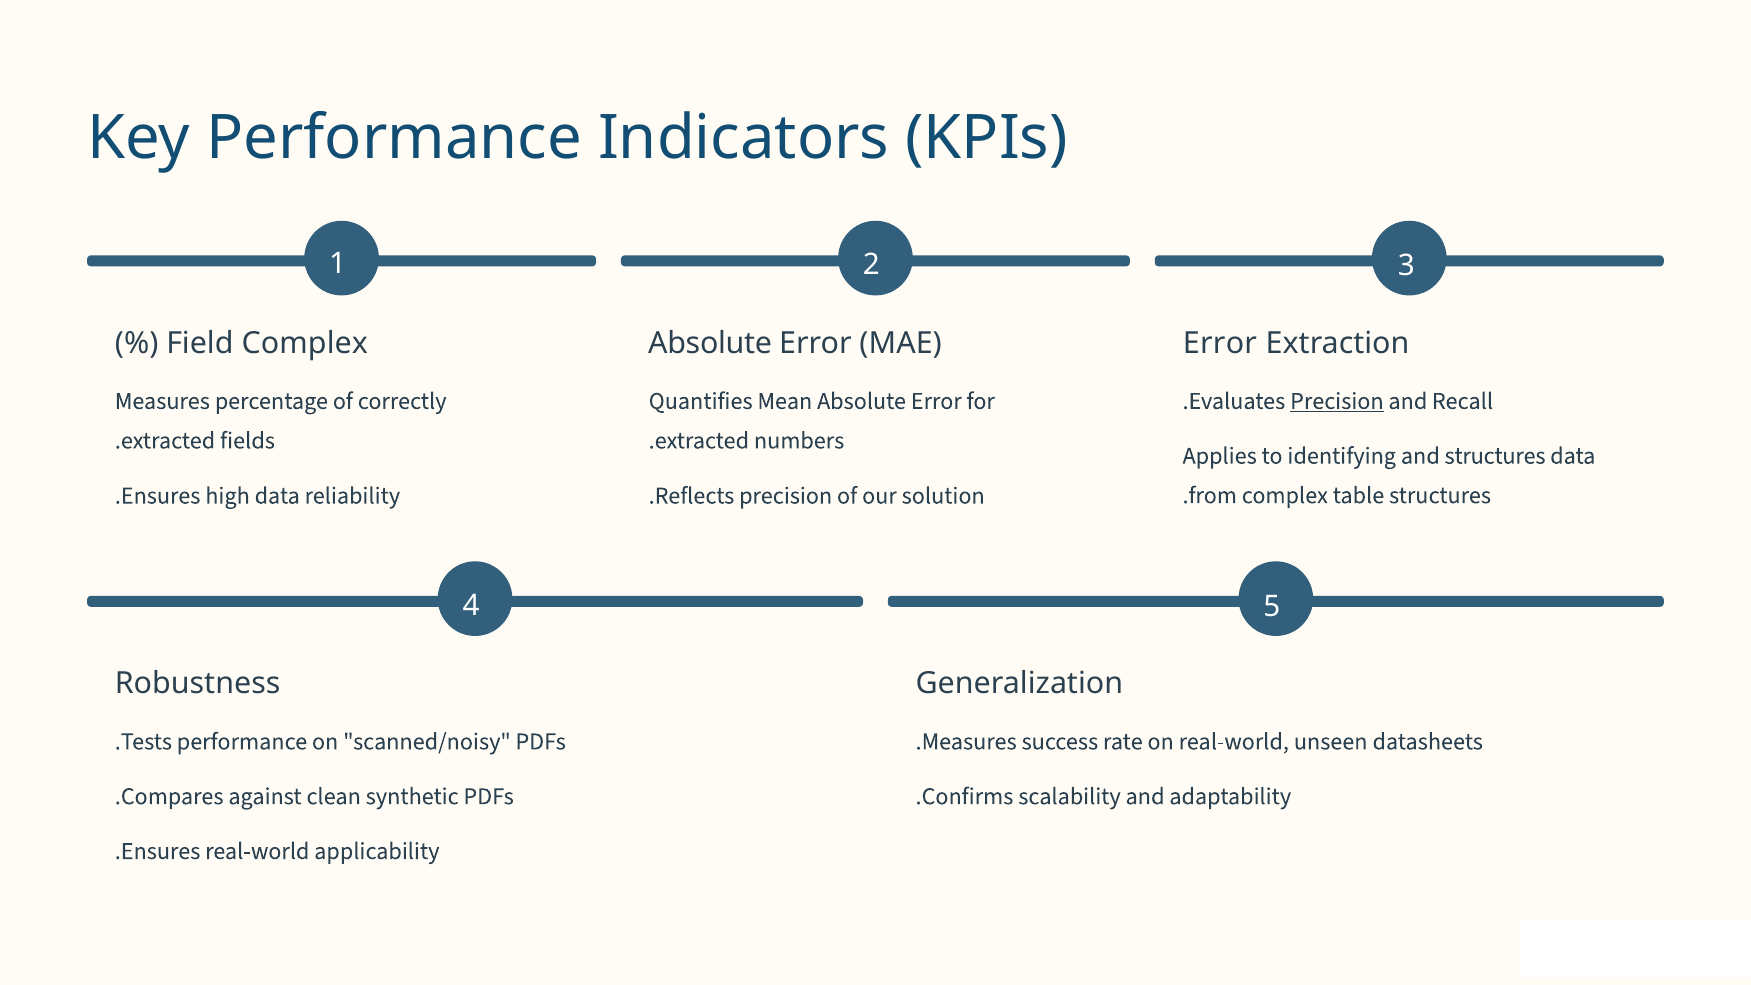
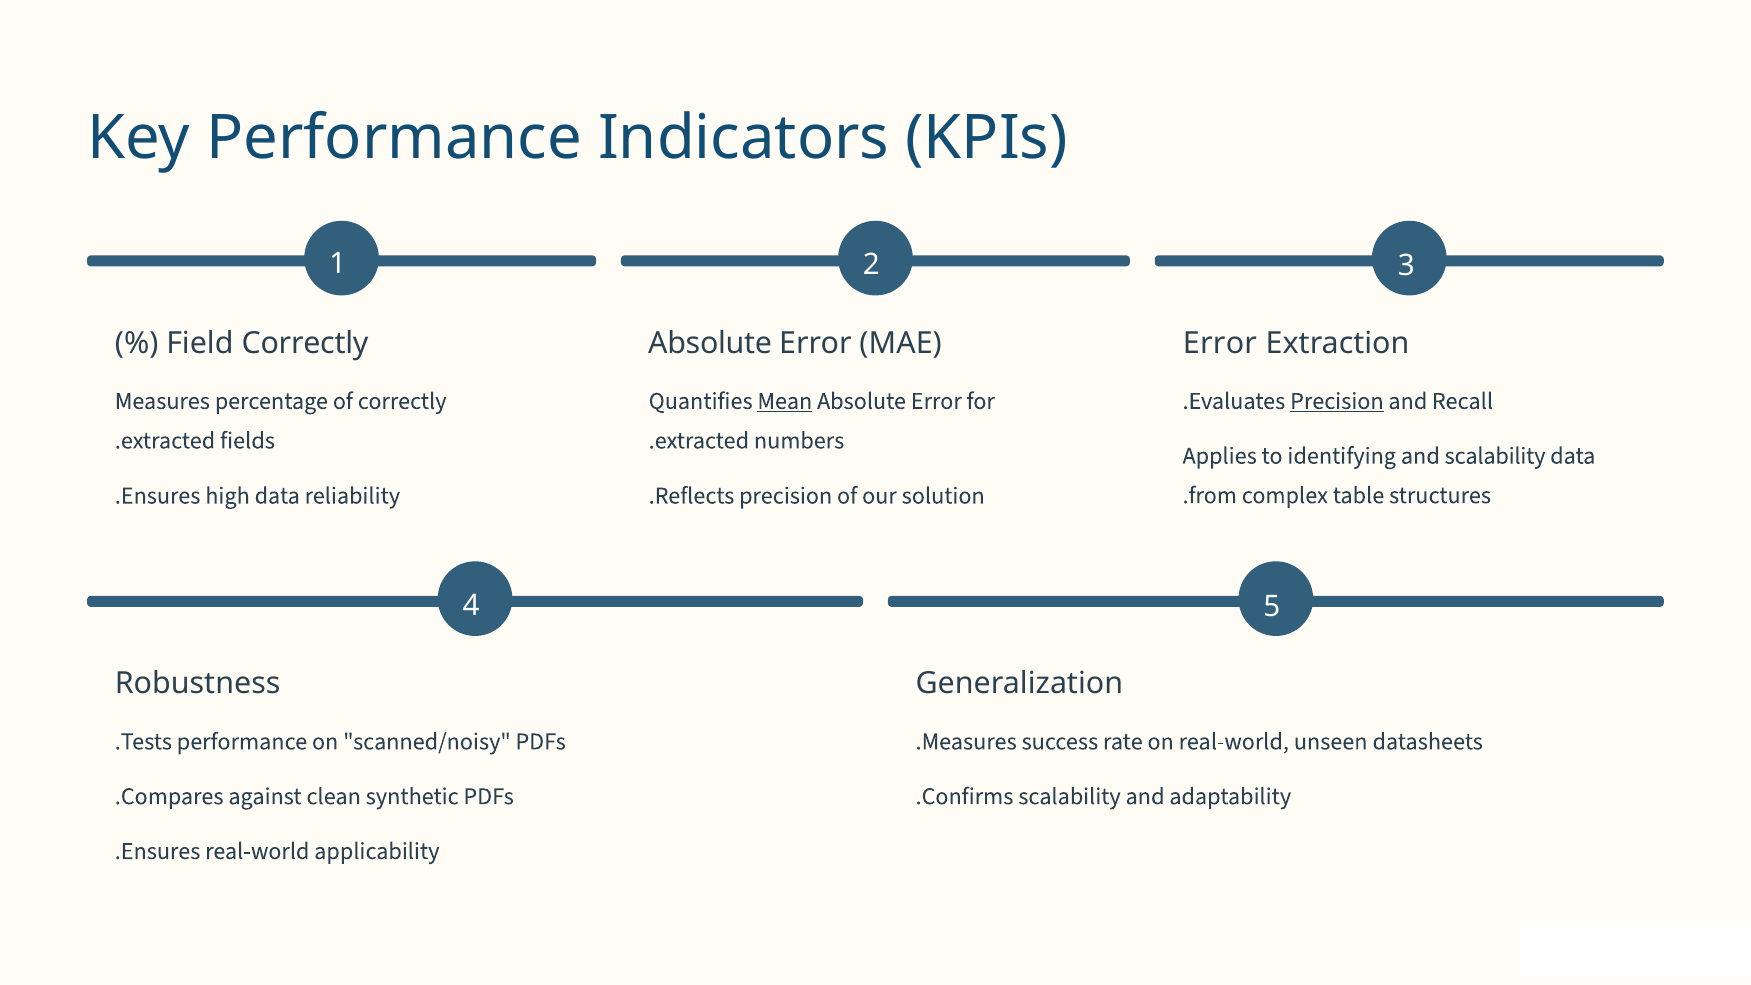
Field Complex: Complex -> Correctly
Mean underline: none -> present
and structures: structures -> scalability
